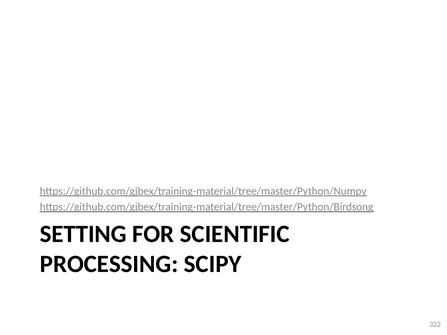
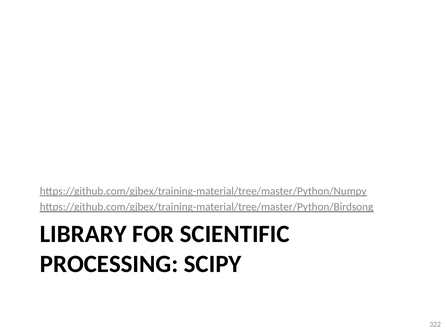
SETTING: SETTING -> LIBRARY
